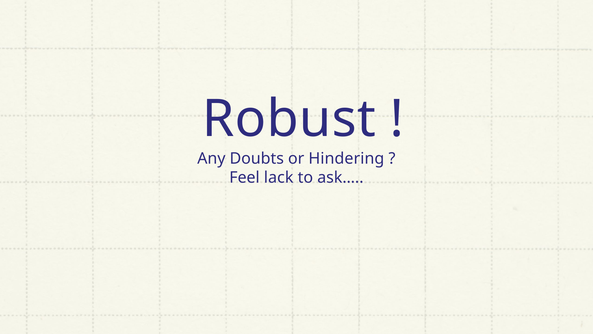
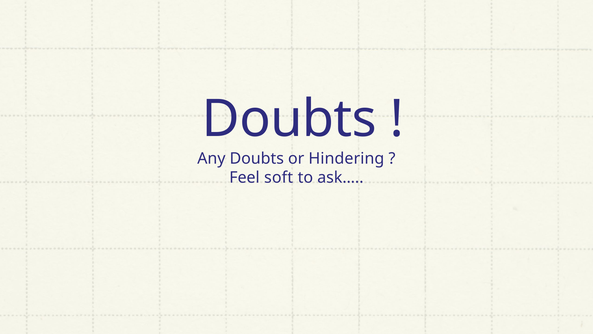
Robust at (289, 119): Robust -> Doubts
lack: lack -> soft
